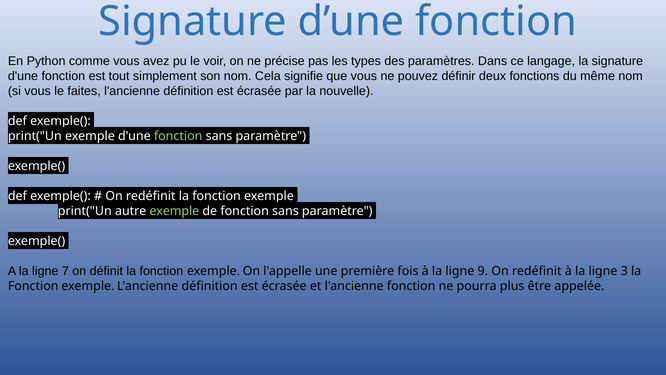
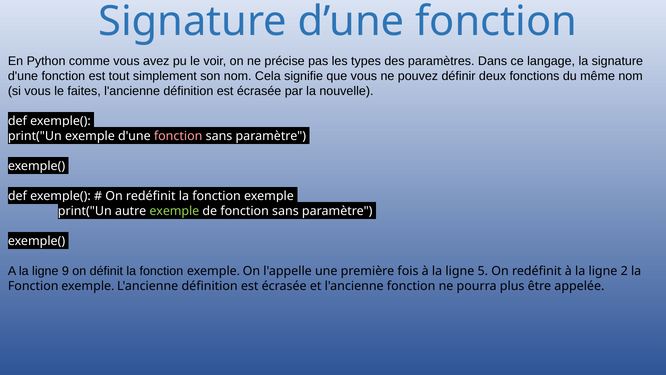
fonction at (178, 136) colour: light green -> pink
7: 7 -> 9
9: 9 -> 5
3: 3 -> 2
